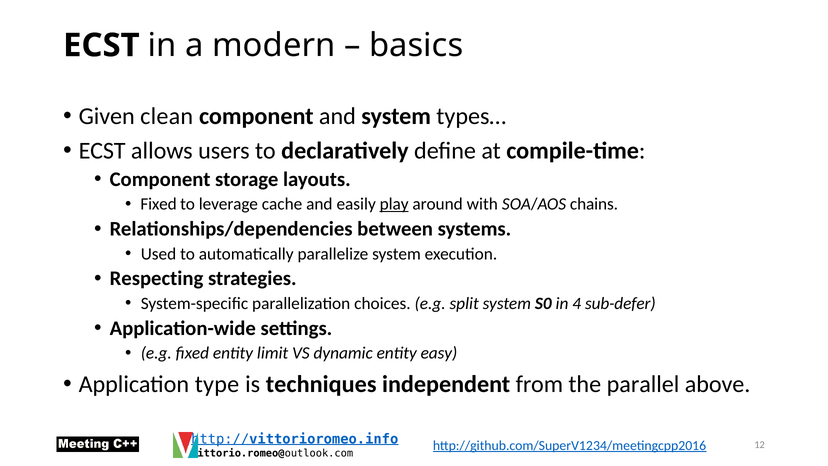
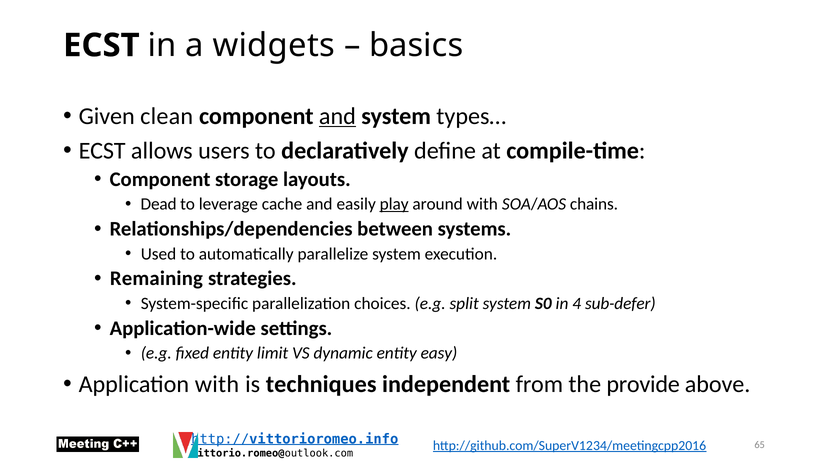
modern: modern -> widgets
and at (337, 116) underline: none -> present
Fixed at (159, 204): Fixed -> Dead
Respecting: Respecting -> Remaining
Application type: type -> with
parallel: parallel -> provide
12: 12 -> 65
